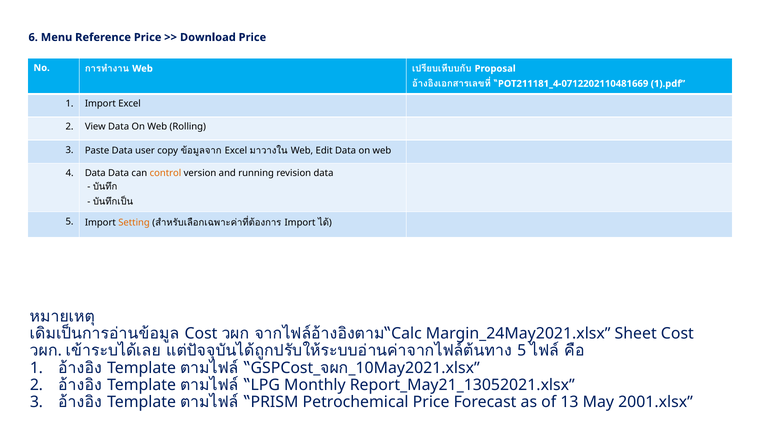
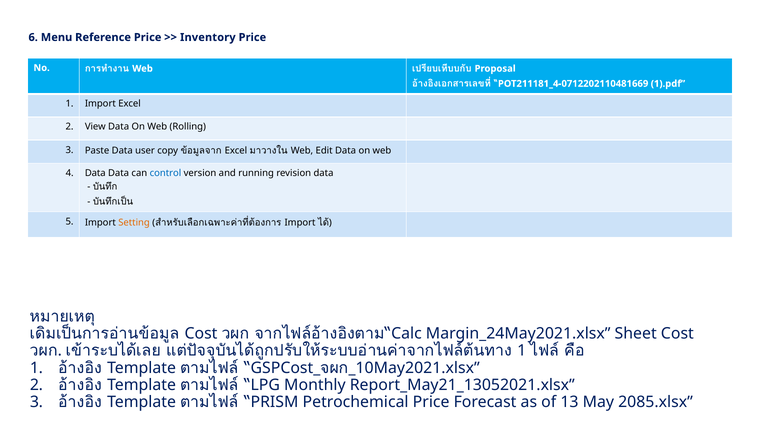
Download: Download -> Inventory
control colour: orange -> blue
5 at (522, 351): 5 -> 1
2001.xlsx: 2001.xlsx -> 2085.xlsx
